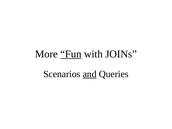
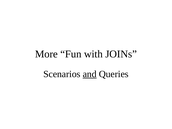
Fun underline: present -> none
